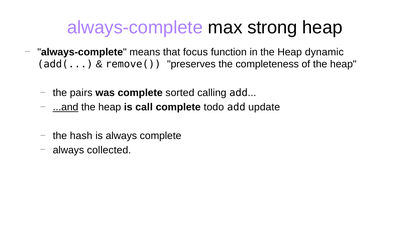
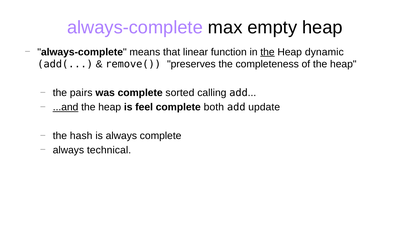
strong: strong -> empty
focus: focus -> linear
the at (267, 52) underline: none -> present
call: call -> feel
todo: todo -> both
collected: collected -> technical
